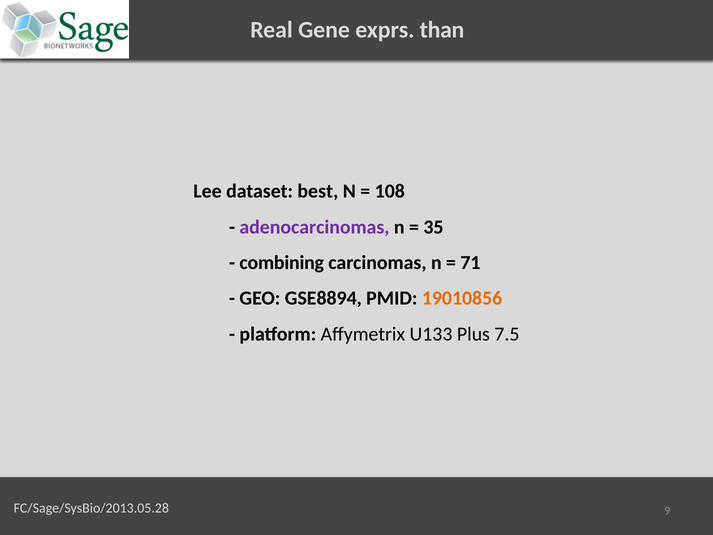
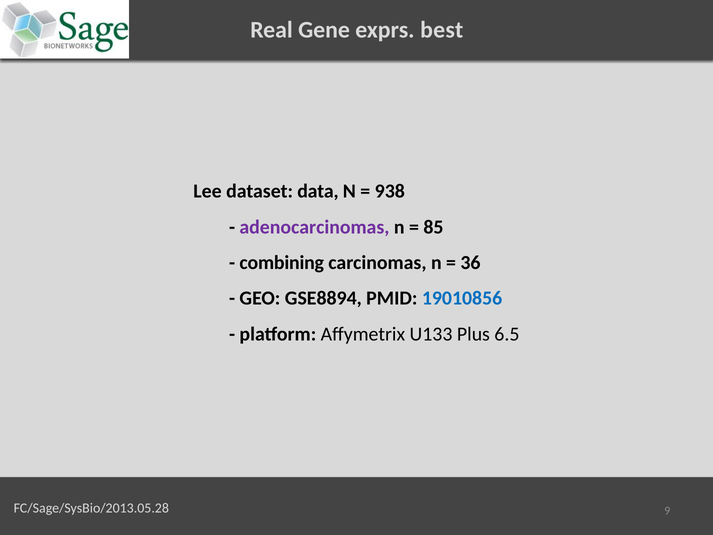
than: than -> best
best: best -> data
108: 108 -> 938
35: 35 -> 85
71: 71 -> 36
19010856 colour: orange -> blue
7.5: 7.5 -> 6.5
